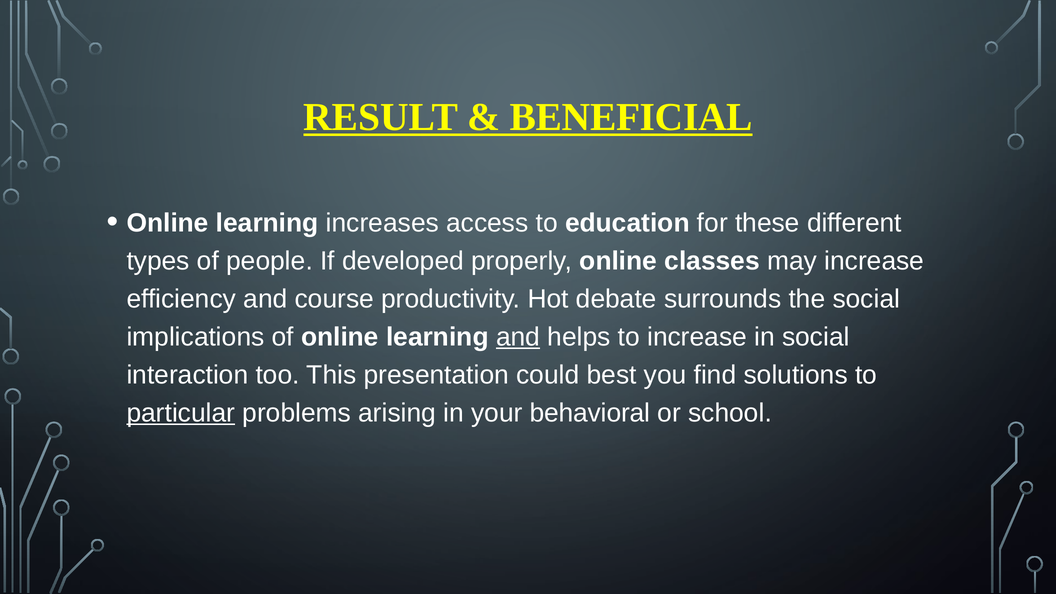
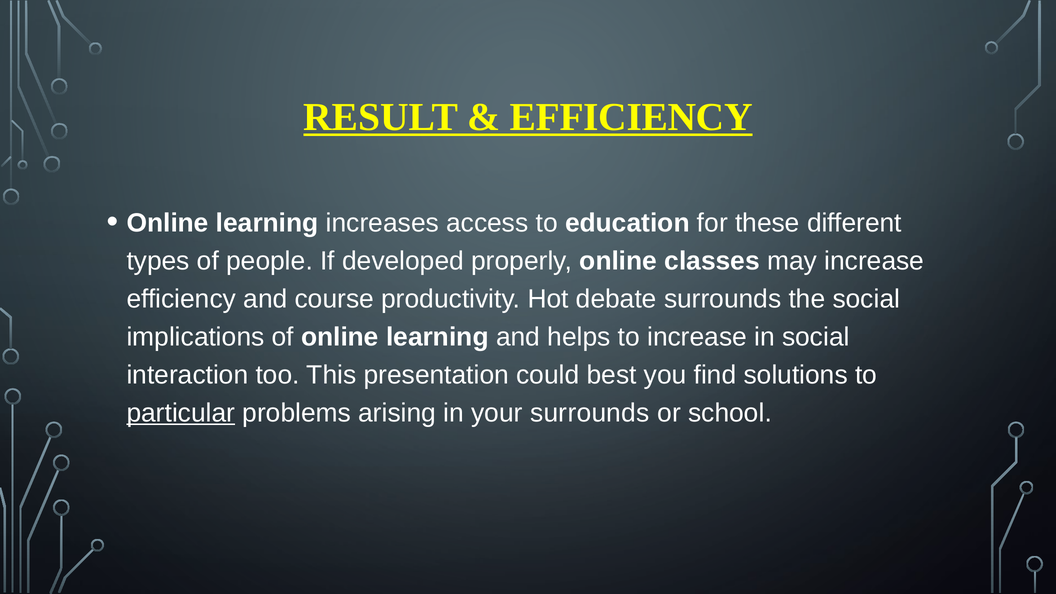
BENEFICIAL at (631, 117): BENEFICIAL -> EFFICIENCY
and at (518, 337) underline: present -> none
your behavioral: behavioral -> surrounds
